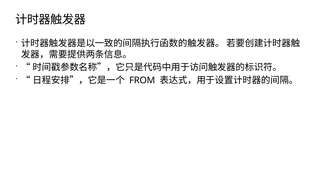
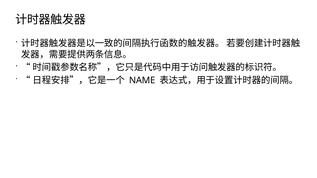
FROM: FROM -> NAME
